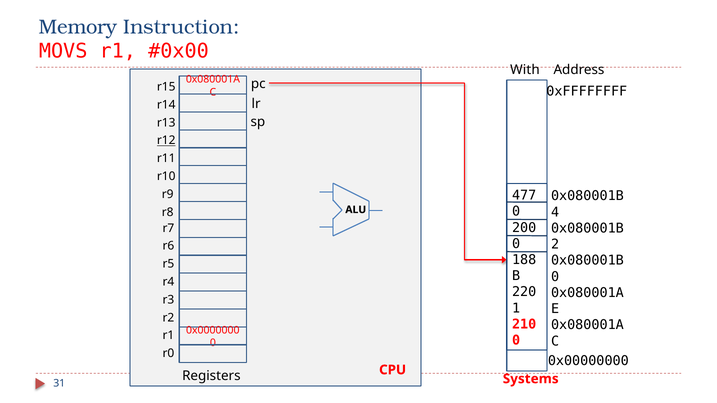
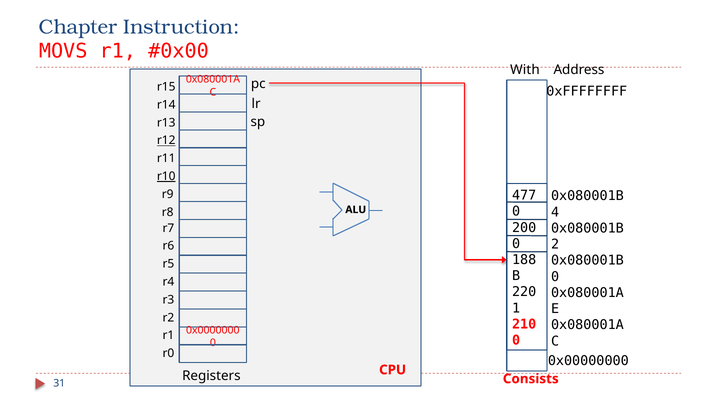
Memory: Memory -> Chapter
r10 underline: none -> present
Systems: Systems -> Consists
